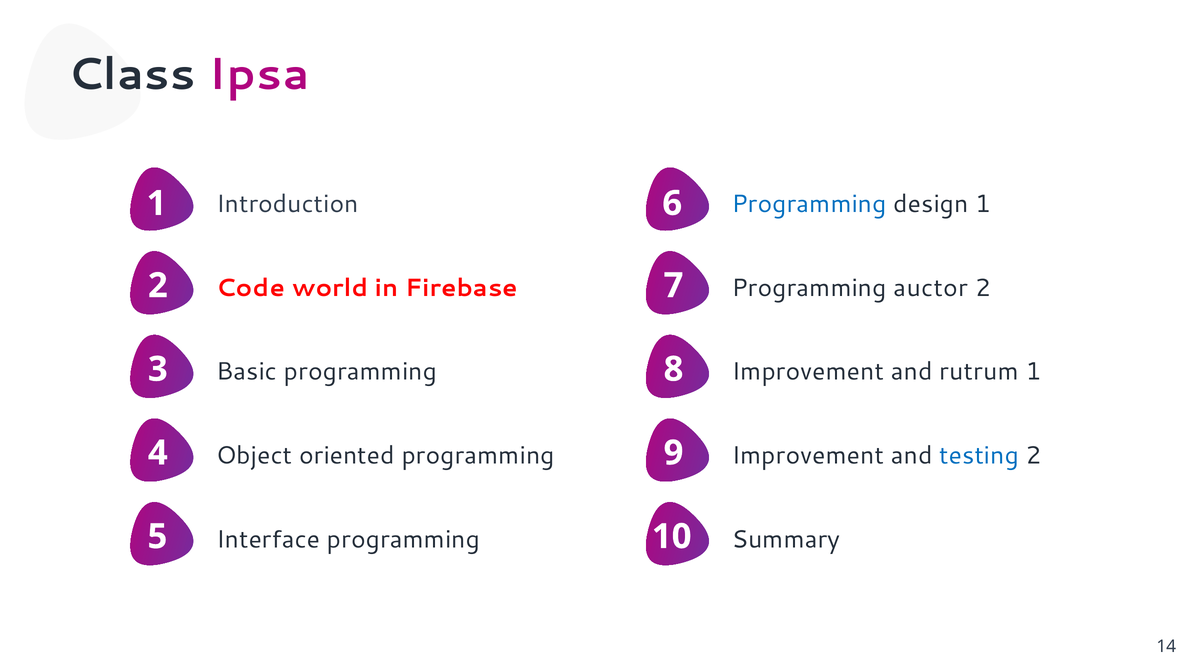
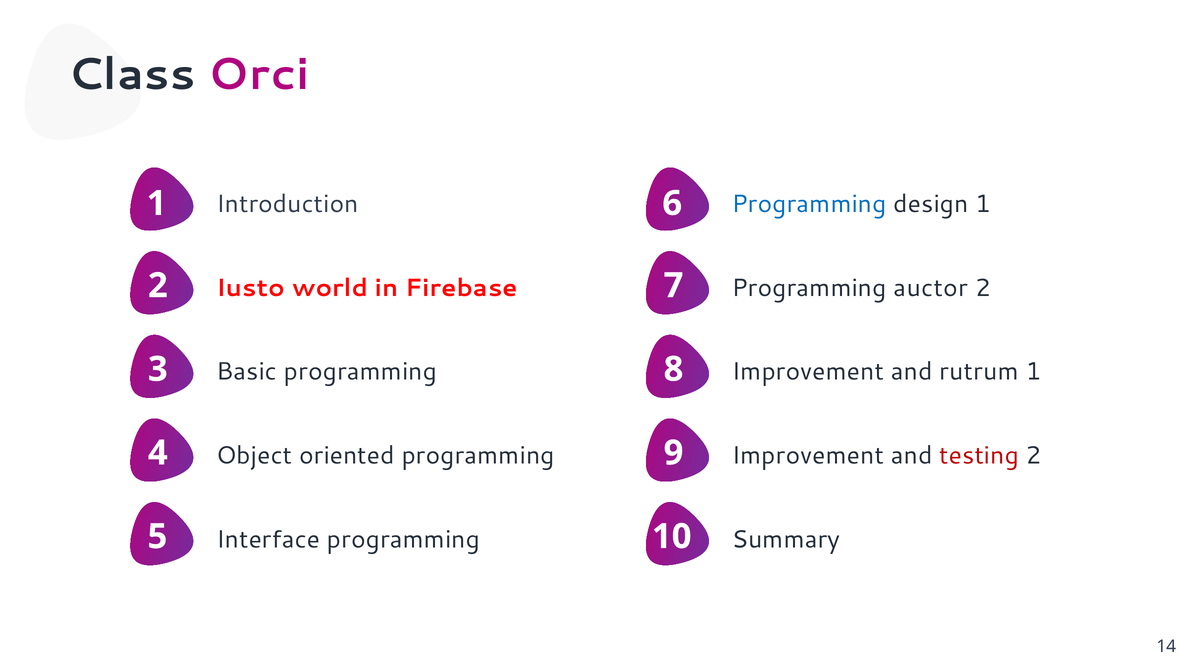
Ipsa: Ipsa -> Orci
Code: Code -> Iusto
testing colour: blue -> red
